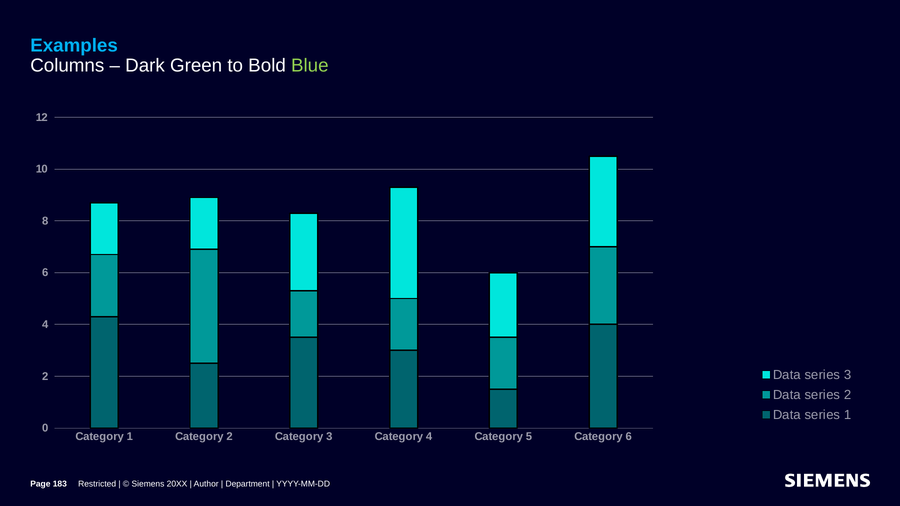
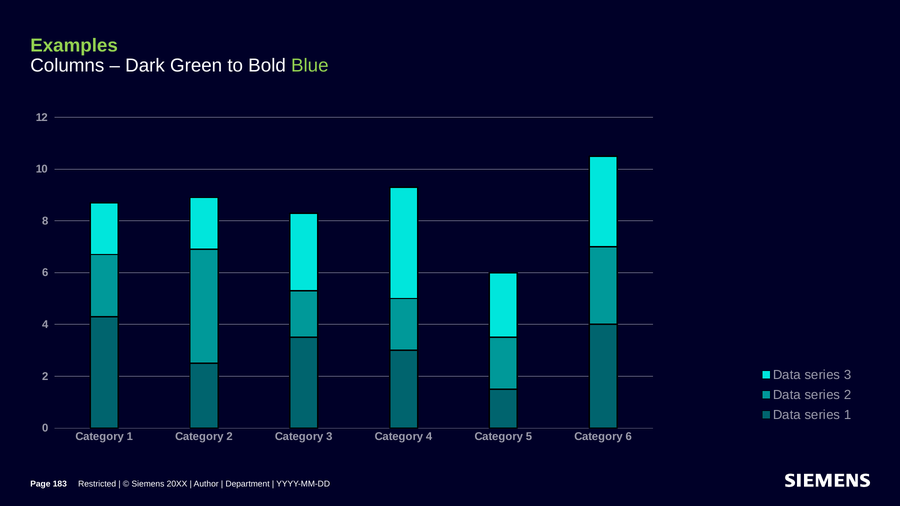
Examples colour: light blue -> light green
